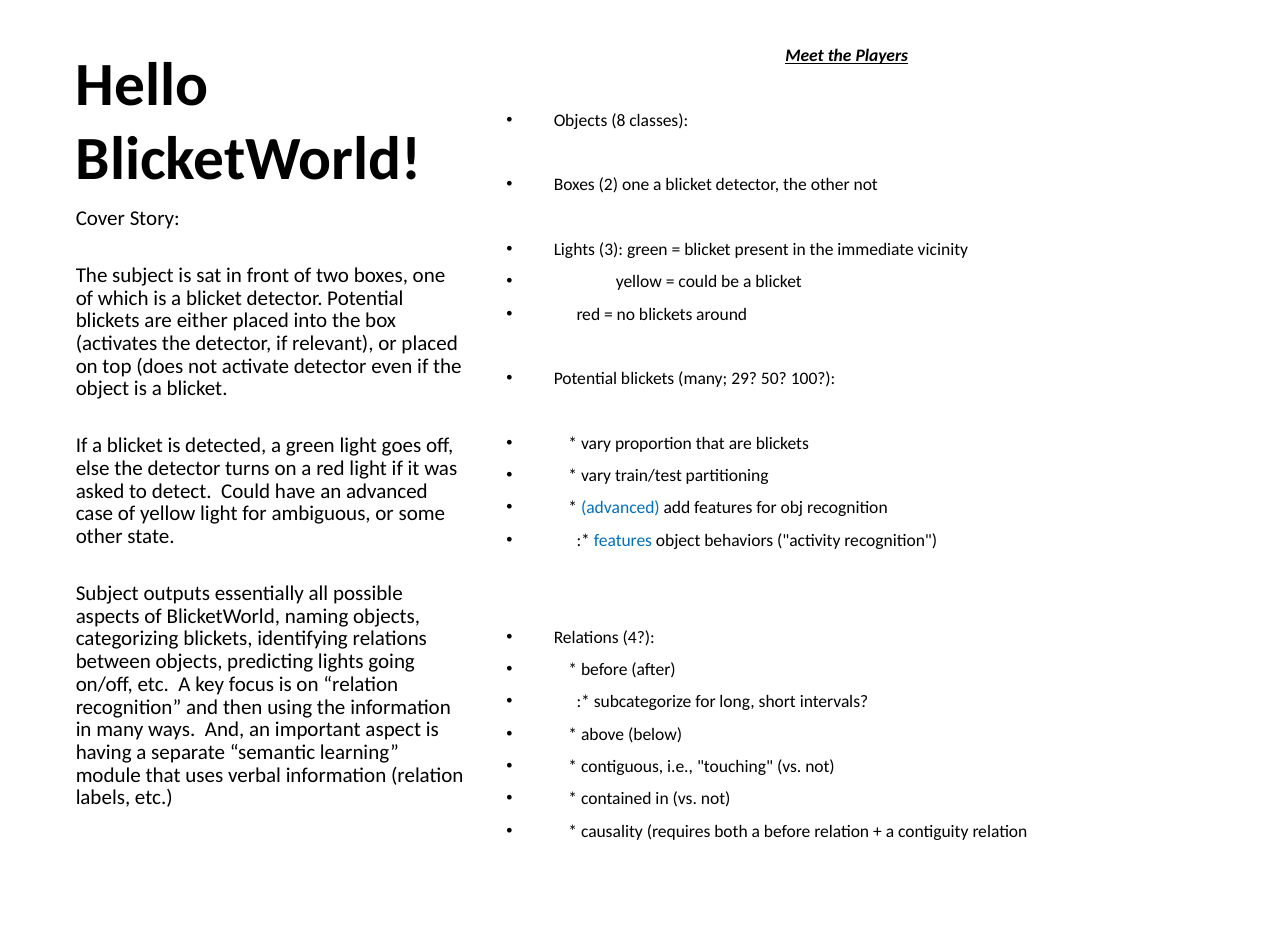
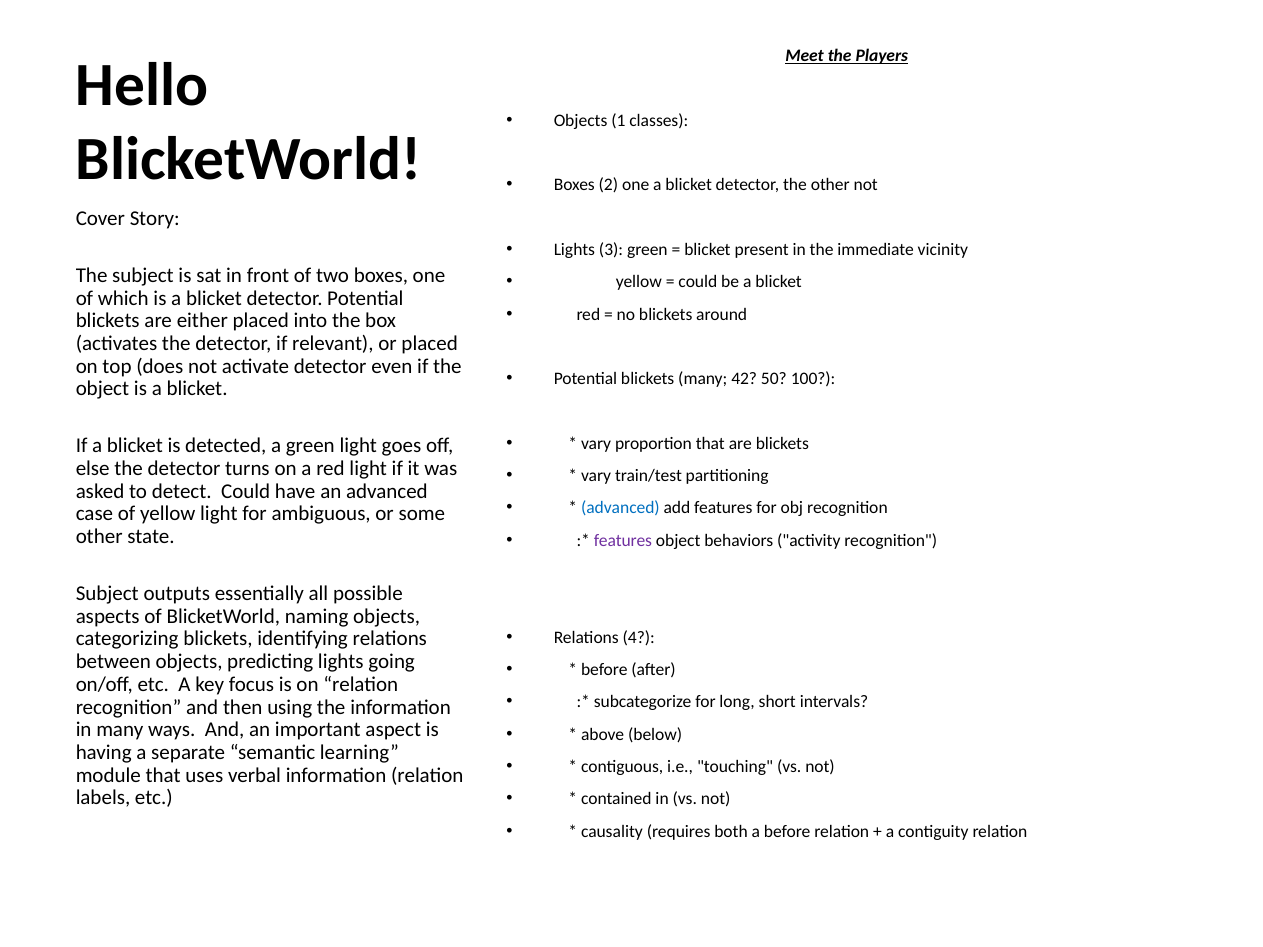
8: 8 -> 1
29: 29 -> 42
features at (623, 541) colour: blue -> purple
